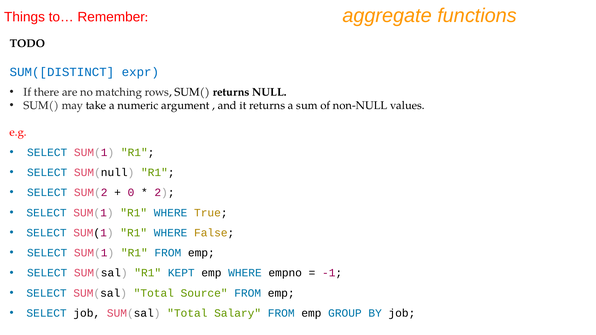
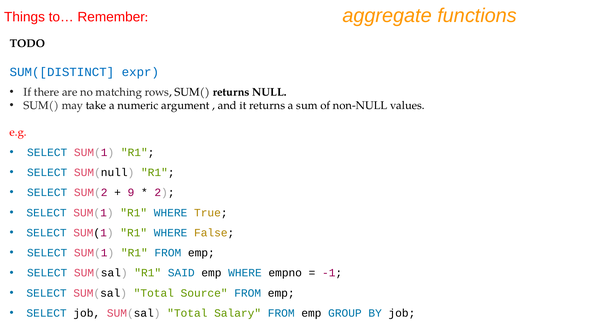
0: 0 -> 9
KEPT: KEPT -> SAID
